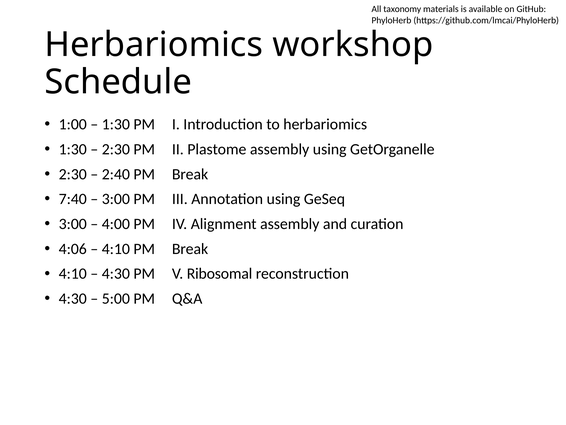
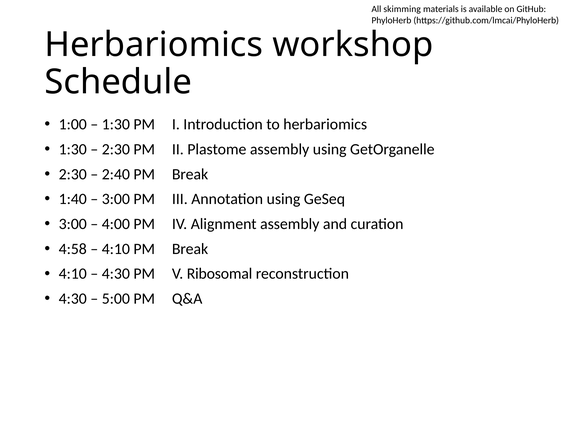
taxonomy: taxonomy -> skimming
7:40: 7:40 -> 1:40
4:06: 4:06 -> 4:58
